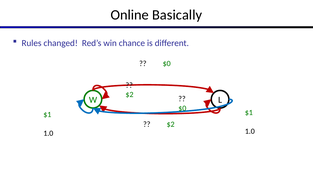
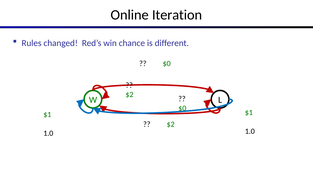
Basically: Basically -> Iteration
